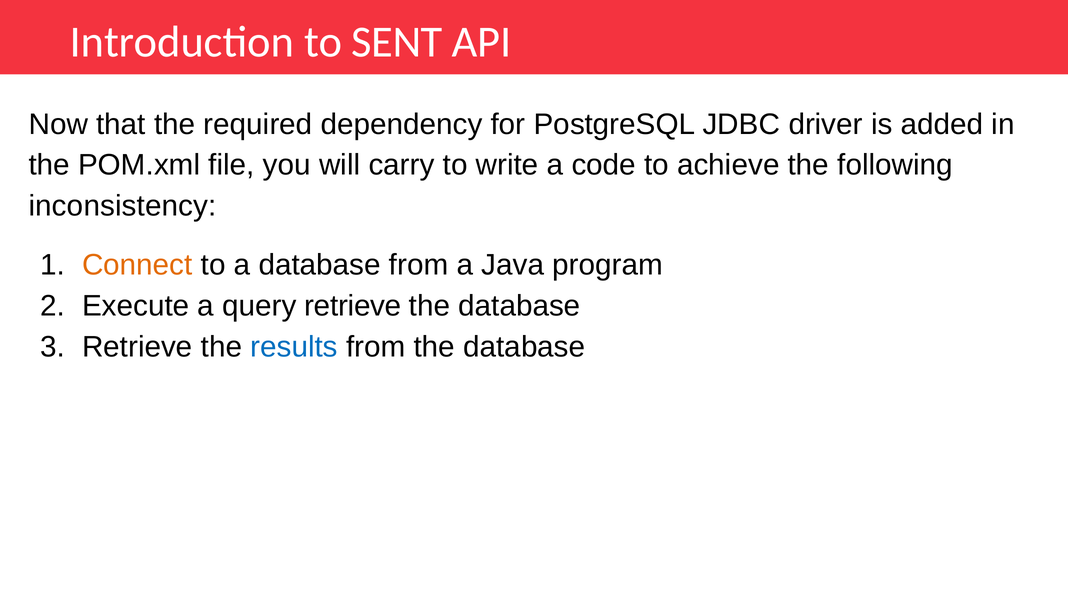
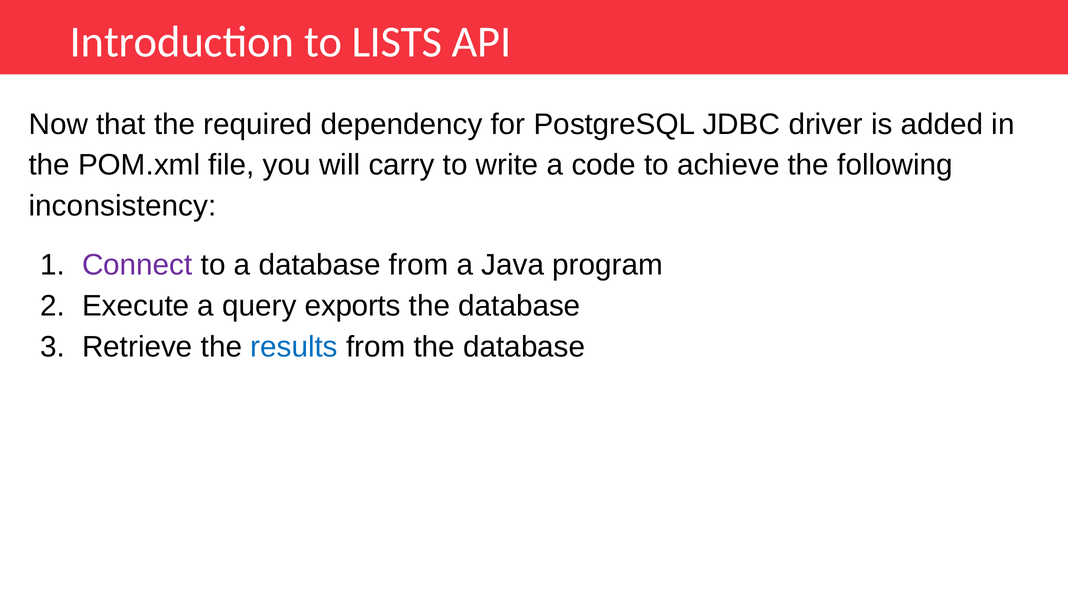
SENT: SENT -> LISTS
Connect colour: orange -> purple
query retrieve: retrieve -> exports
